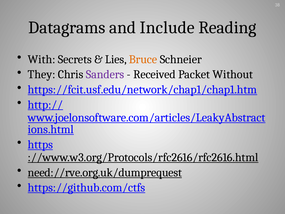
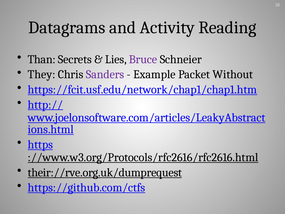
Include: Include -> Activity
With: With -> Than
Bruce colour: orange -> purple
Received: Received -> Example
need://rve.org.uk/dumprequest: need://rve.org.uk/dumprequest -> their://rve.org.uk/dumprequest
